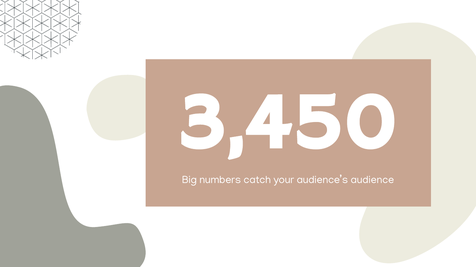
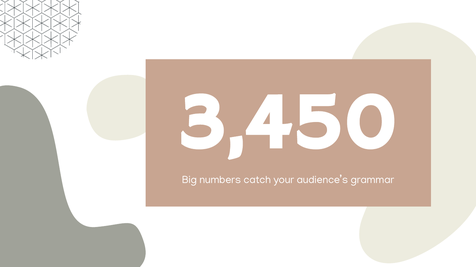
audience: audience -> grammar
